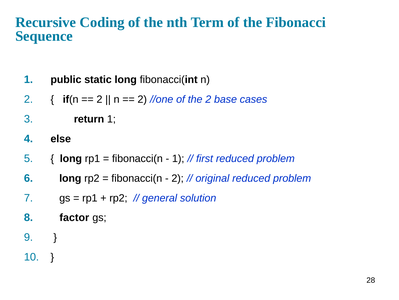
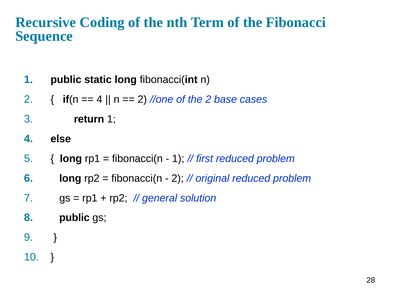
2 at (99, 99): 2 -> 4
factor at (74, 217): factor -> public
